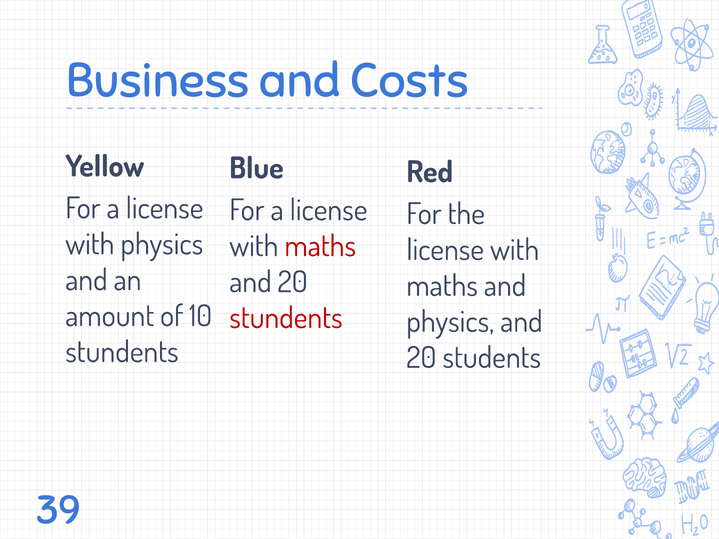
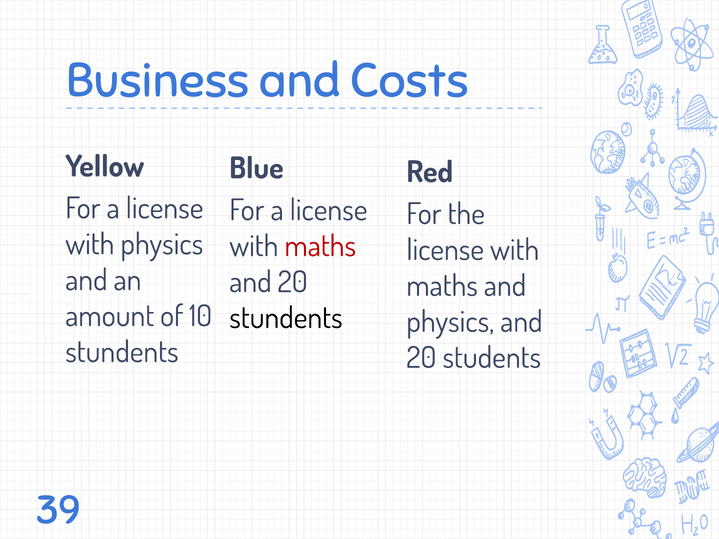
stundents at (286, 318) colour: red -> black
